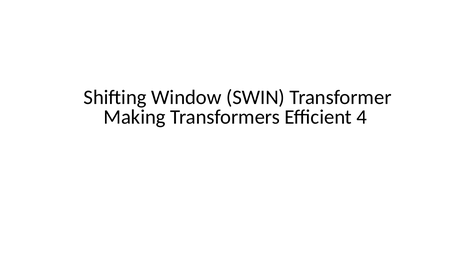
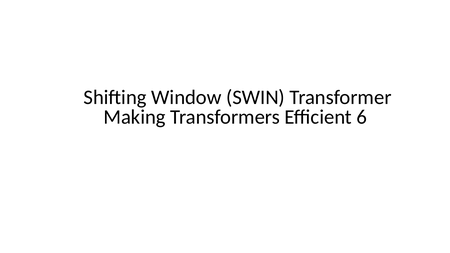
4: 4 -> 6
